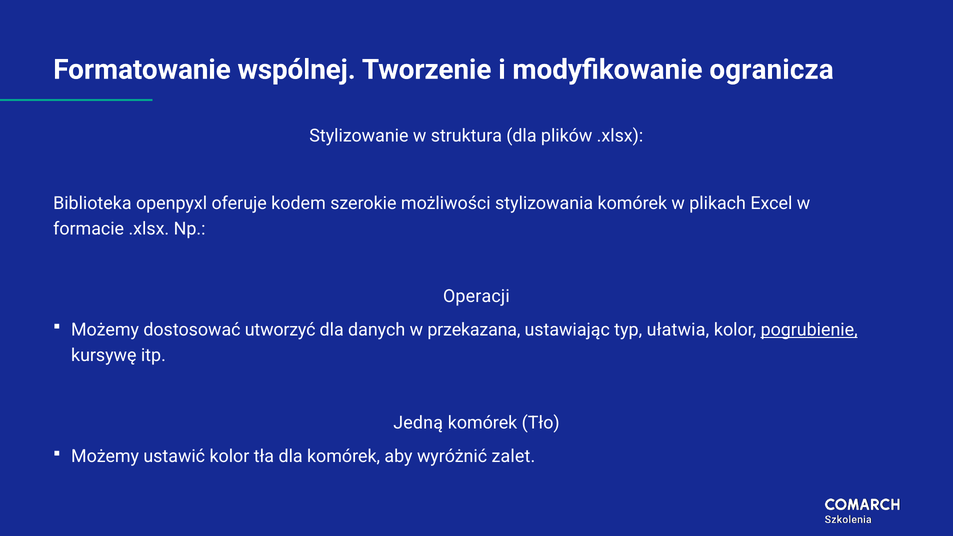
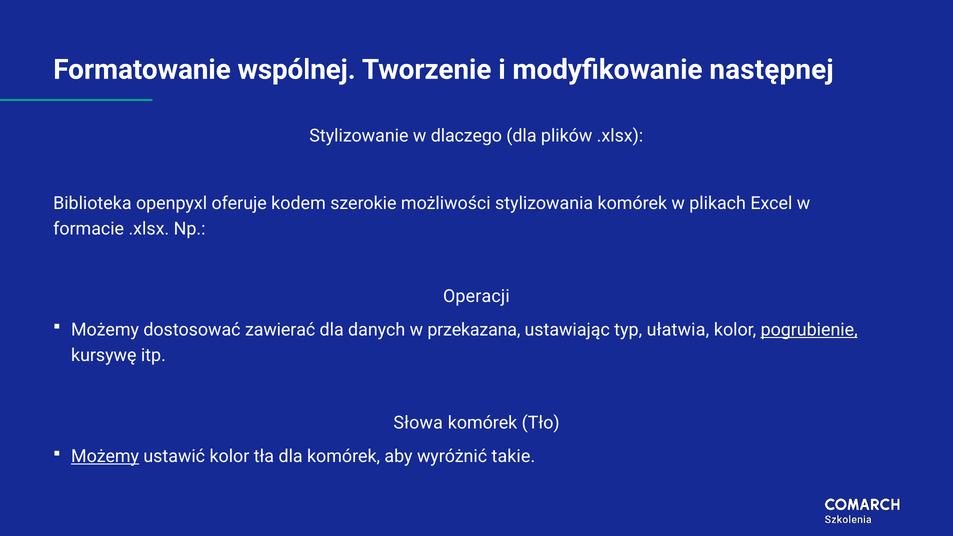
ogranicza: ogranicza -> następnej
struktura: struktura -> dlaczego
utworzyć: utworzyć -> zawierać
Jedną: Jedną -> Słowa
Możemy at (105, 457) underline: none -> present
zalet: zalet -> takie
